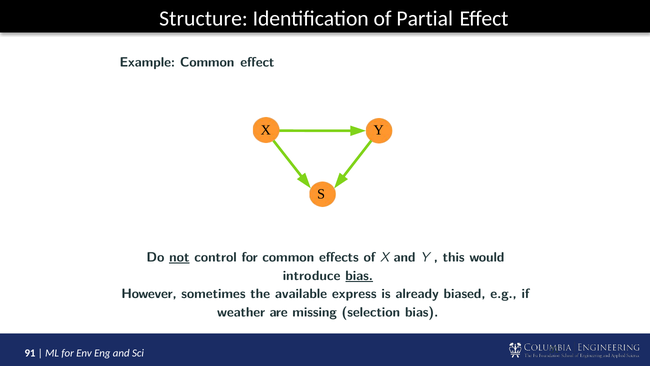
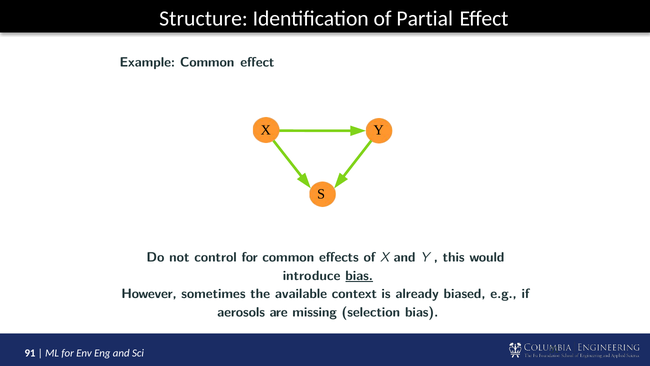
not underline: present -> none
express: express -> context
weather: weather -> aerosols
